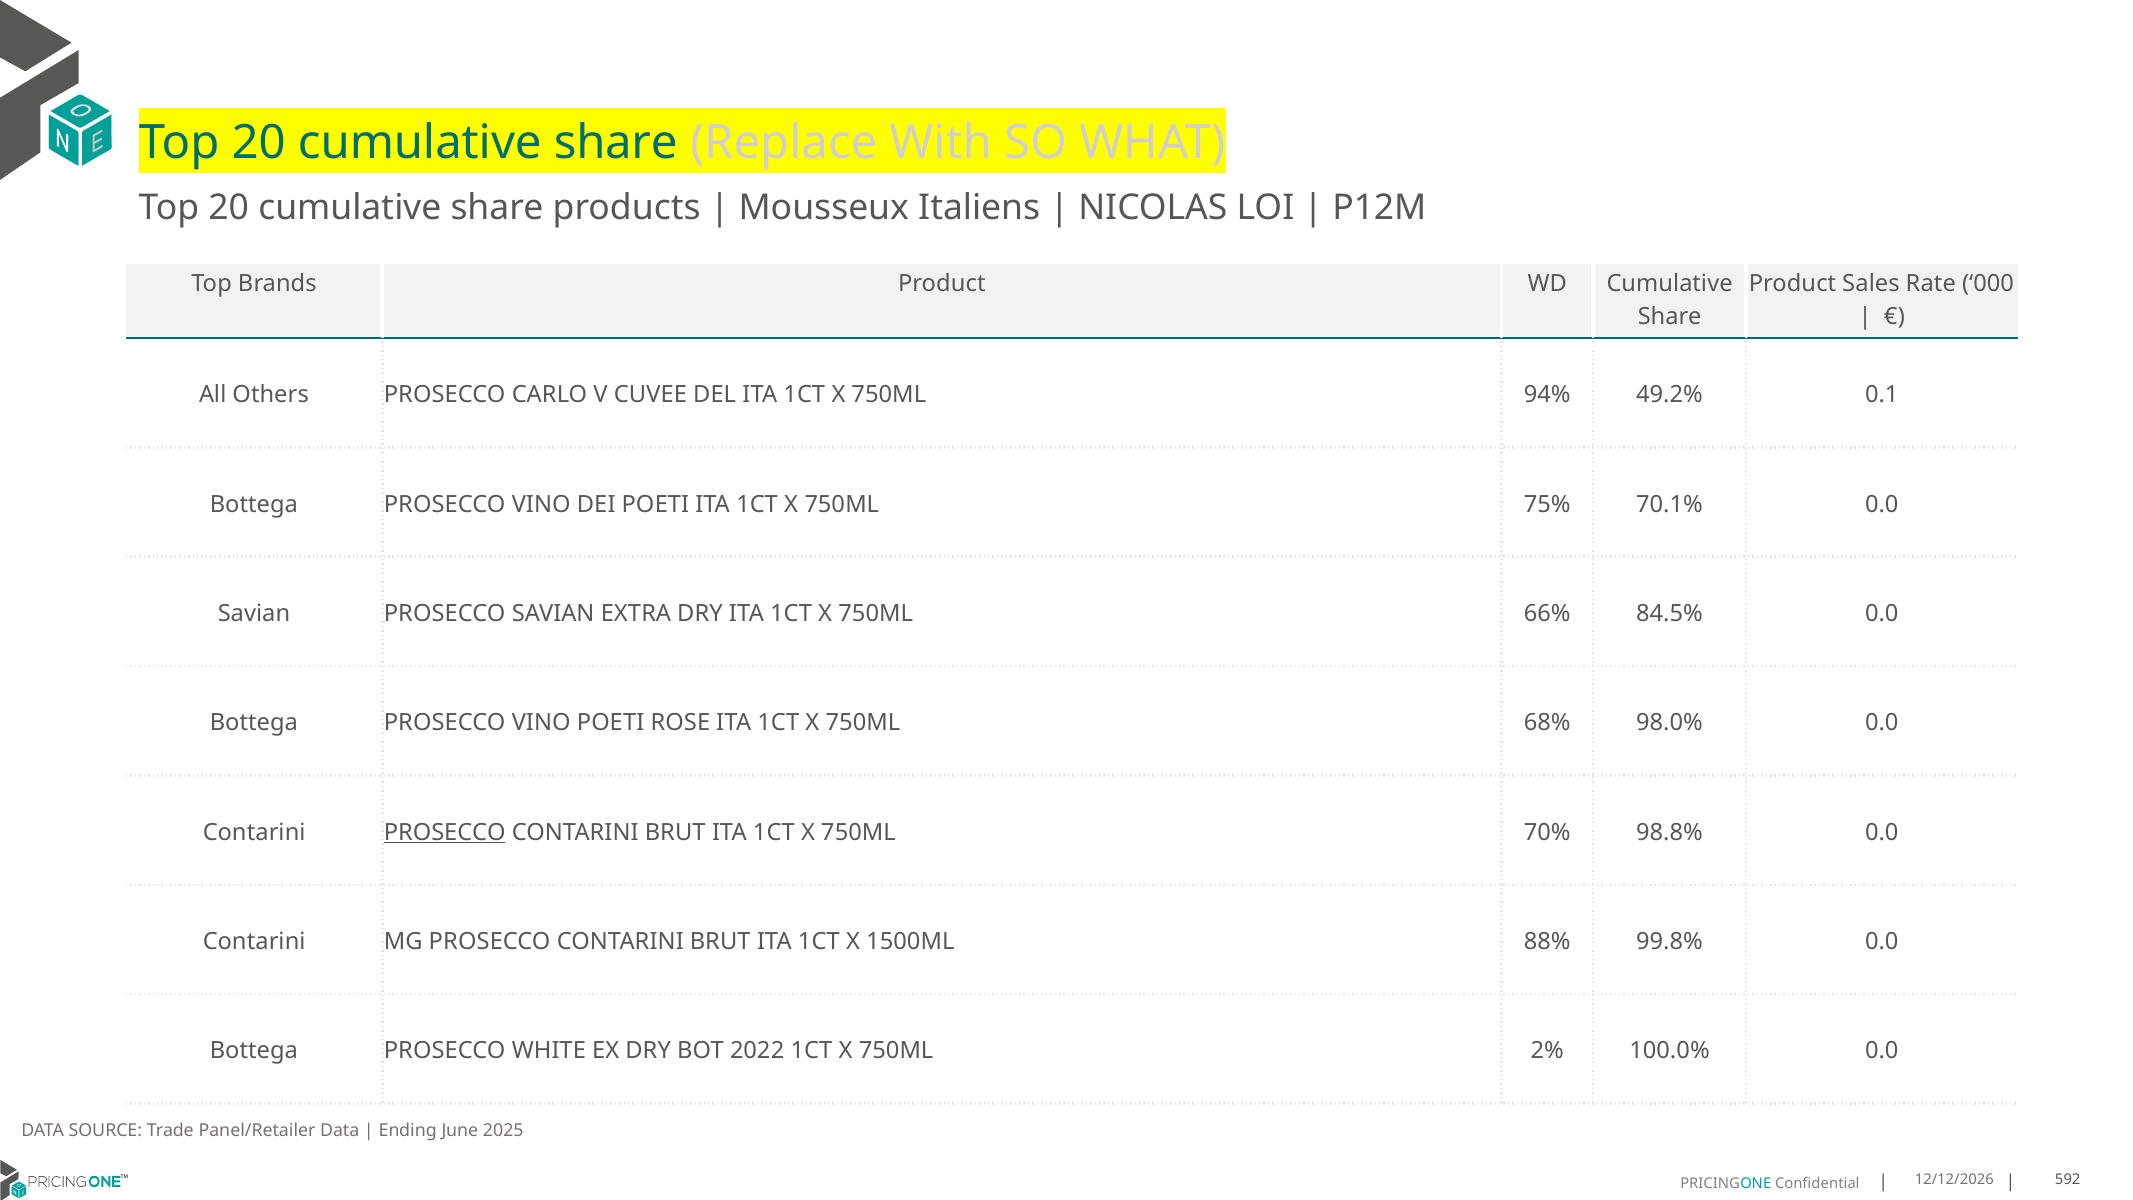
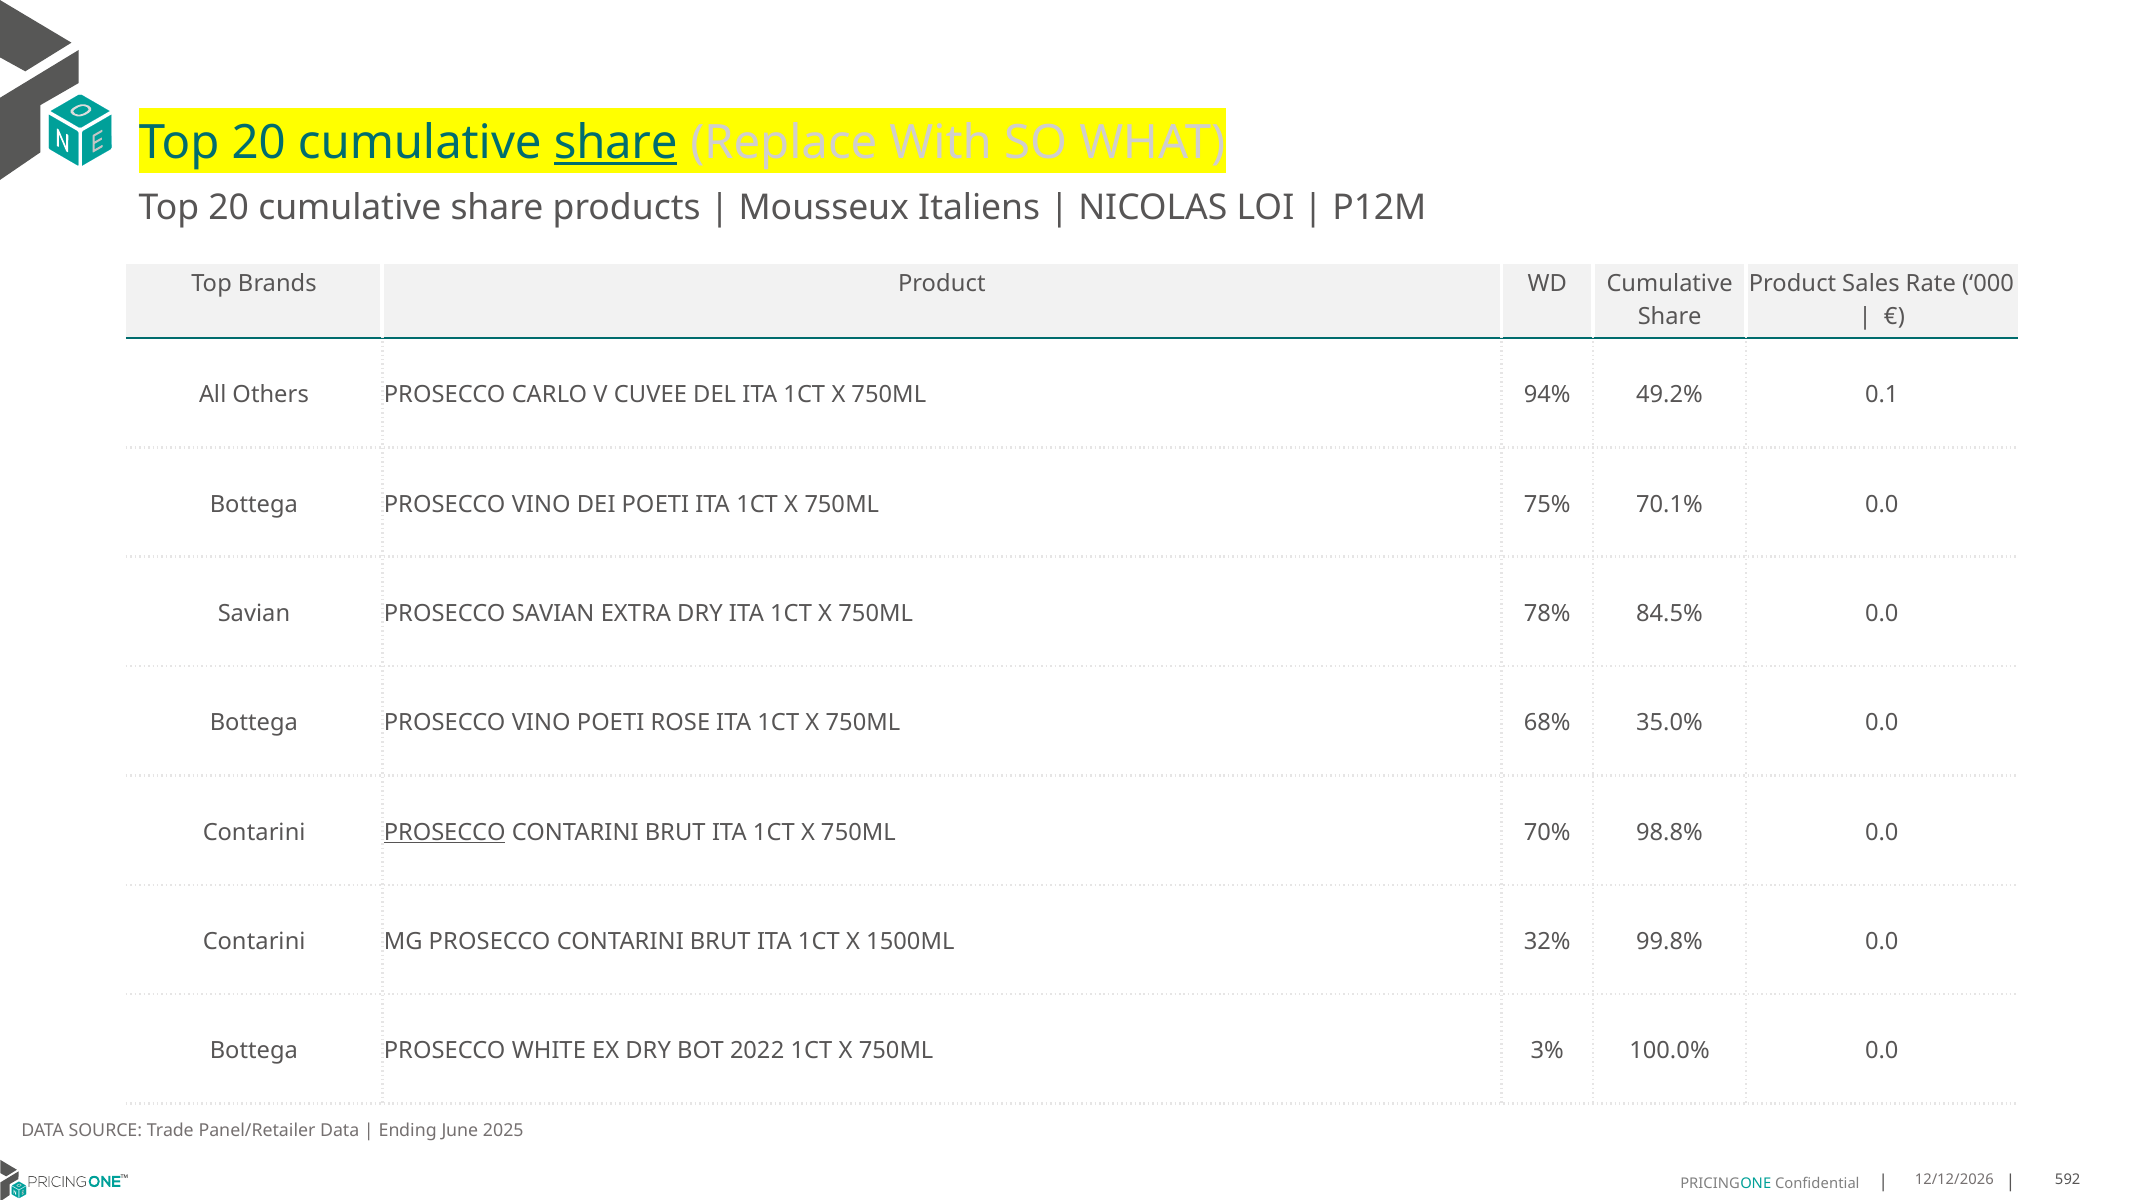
share at (616, 143) underline: none -> present
66%: 66% -> 78%
98.0%: 98.0% -> 35.0%
88%: 88% -> 32%
2%: 2% -> 3%
